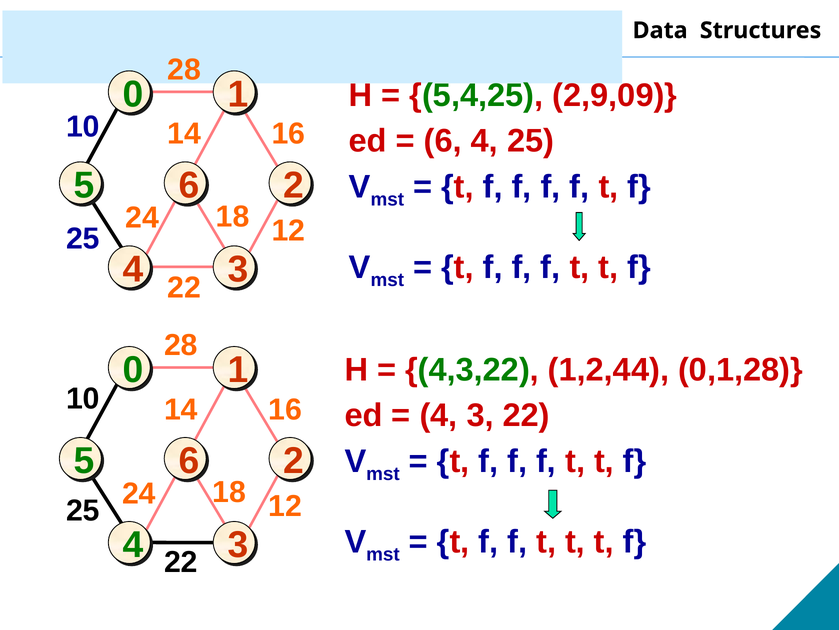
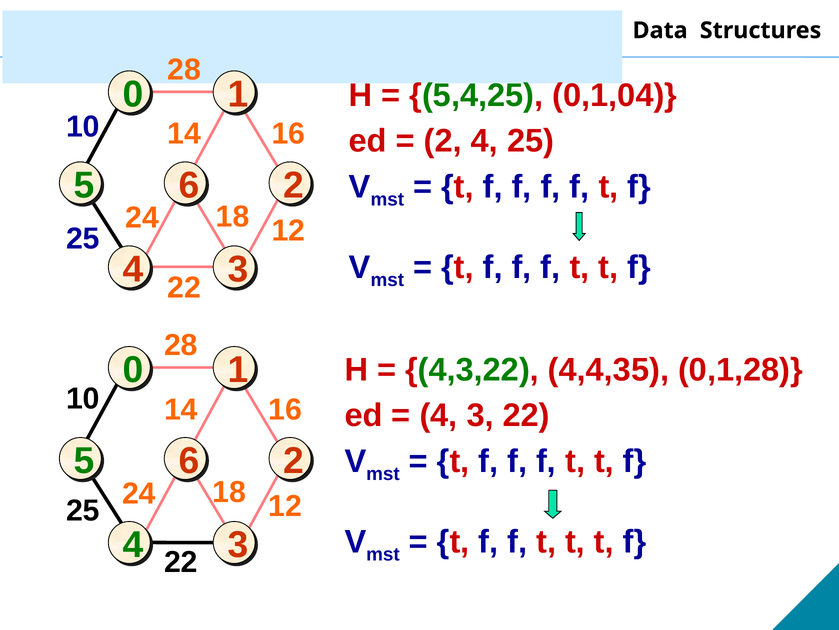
2,9,09: 2,9,09 -> 0,1,04
6 at (443, 141): 6 -> 2
1,2,44: 1,2,44 -> 4,4,35
